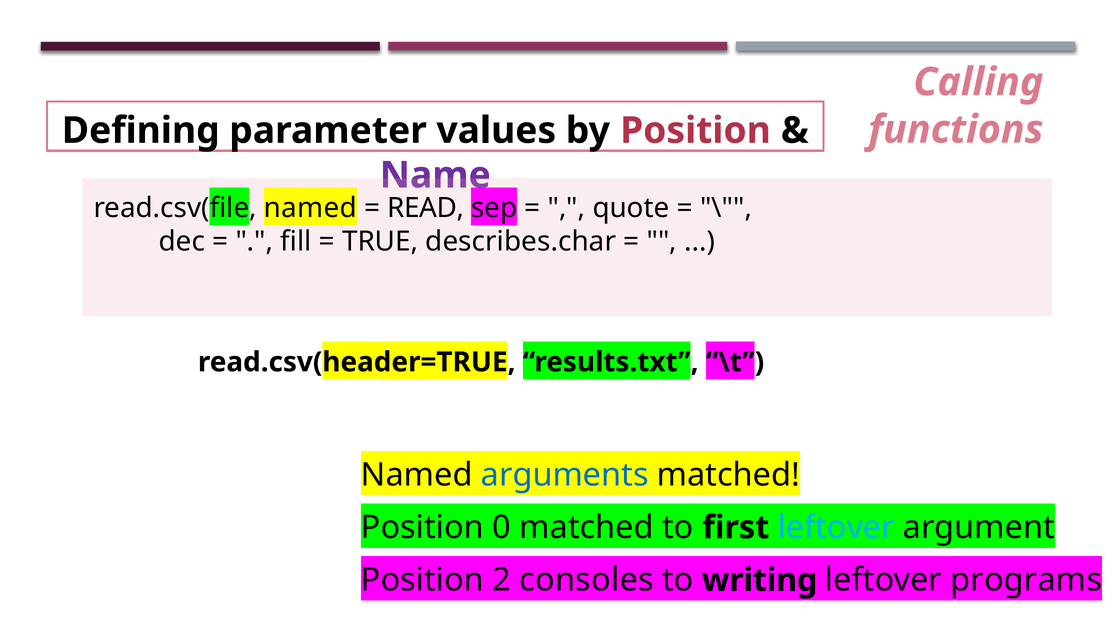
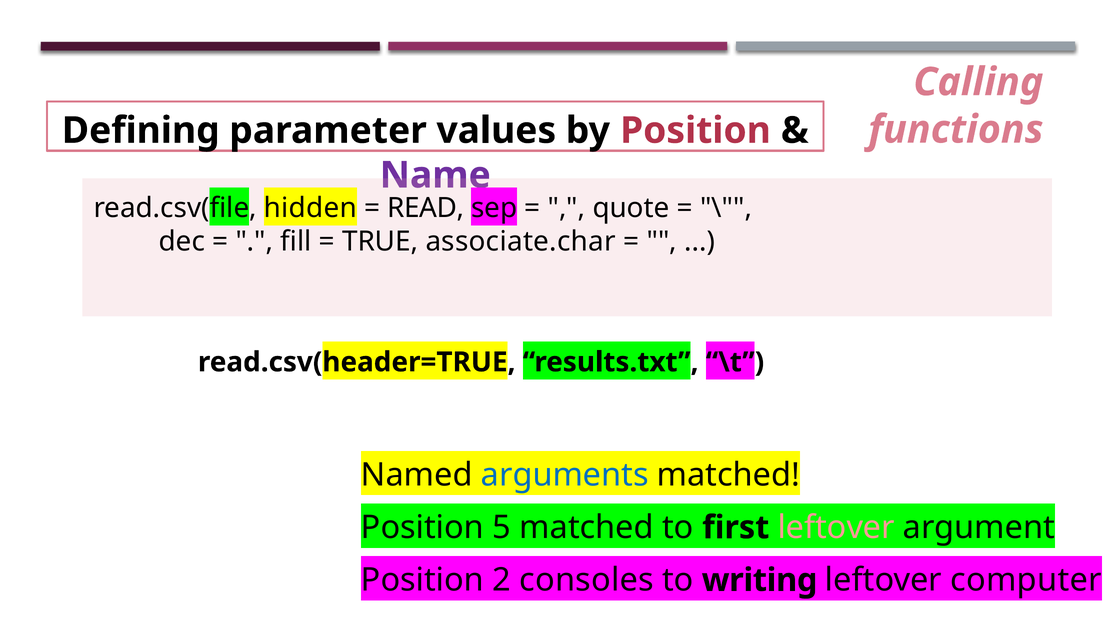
read.csv(file named: named -> hidden
describes.char: describes.char -> associate.char
0: 0 -> 5
leftover at (836, 527) colour: light blue -> pink
programs: programs -> computer
